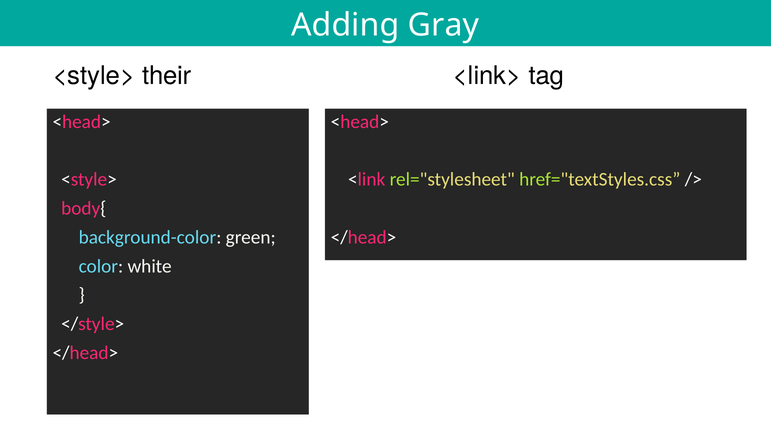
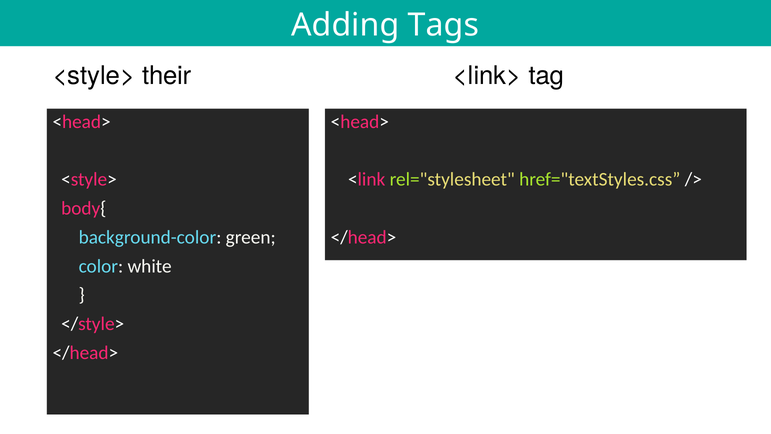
Gray: Gray -> Tags
